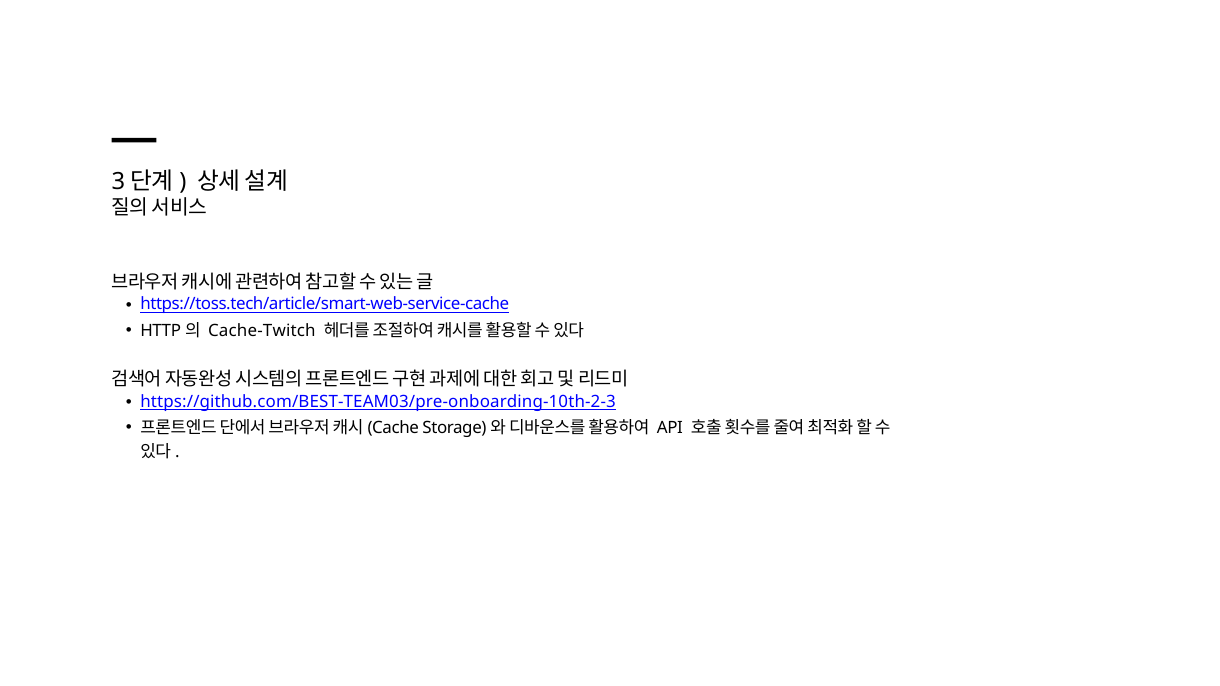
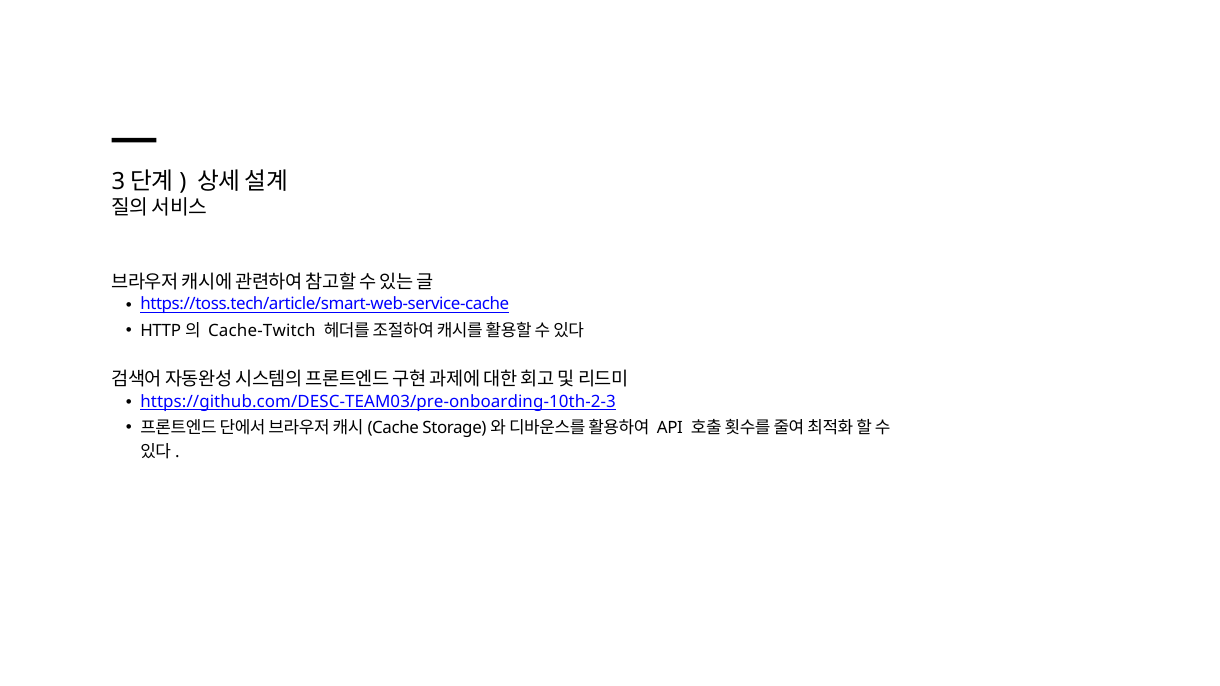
https://github.com/BEST-TEAM03/pre-onboarding-10th-2-3: https://github.com/BEST-TEAM03/pre-onboarding-10th-2-3 -> https://github.com/DESC-TEAM03/pre-onboarding-10th-2-3
